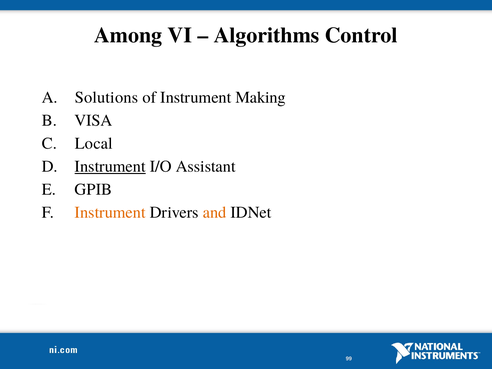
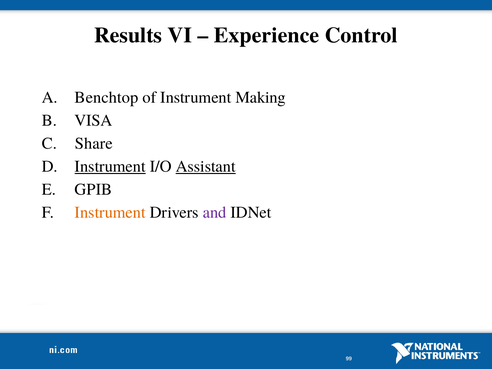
Among: Among -> Results
Algorithms: Algorithms -> Experience
Solutions: Solutions -> Benchtop
Local: Local -> Share
Assistant underline: none -> present
and colour: orange -> purple
